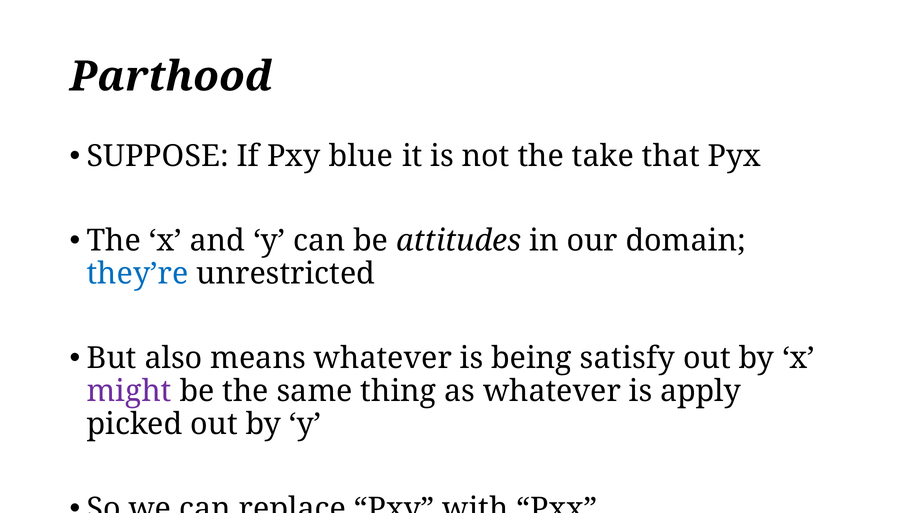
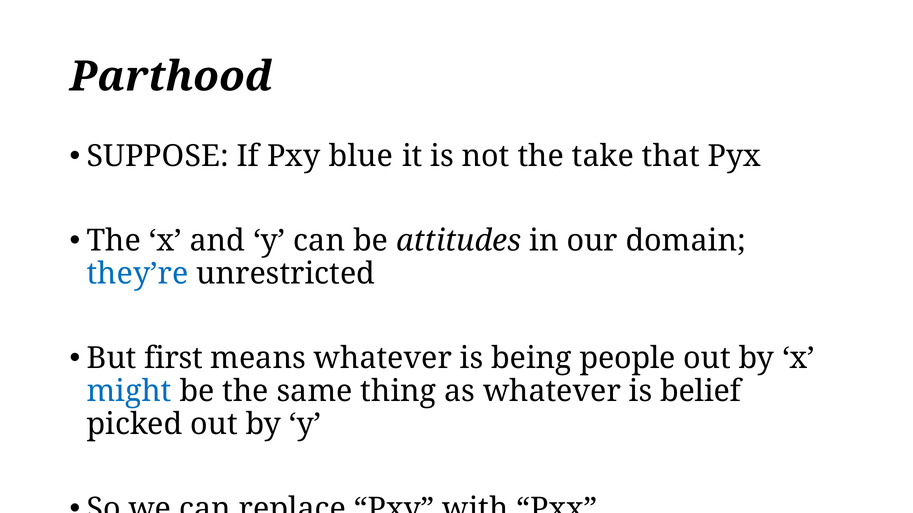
also: also -> first
satisfy: satisfy -> people
might colour: purple -> blue
apply: apply -> belief
